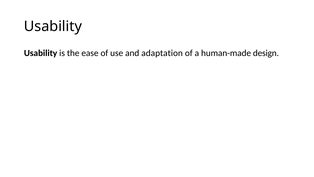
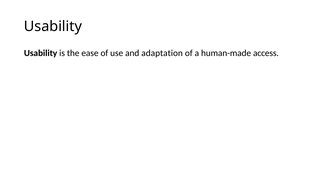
design: design -> access
